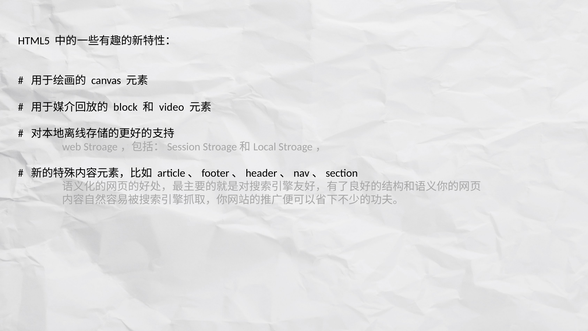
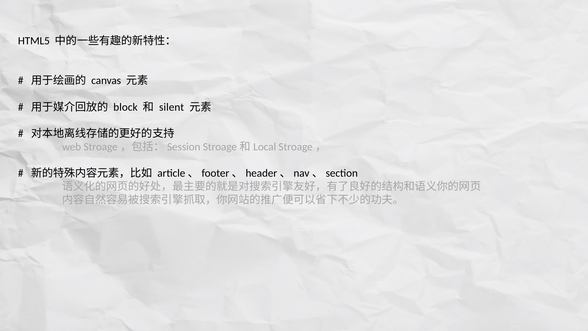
video: video -> silent
